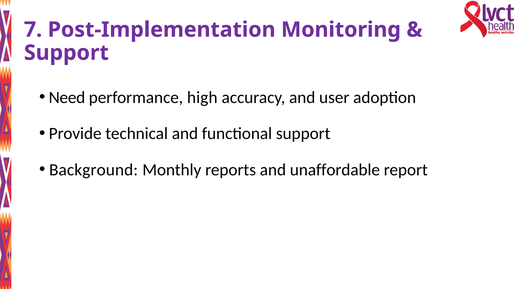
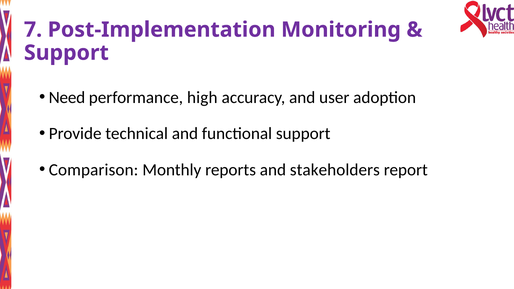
Background: Background -> Comparison
unaffordable: unaffordable -> stakeholders
